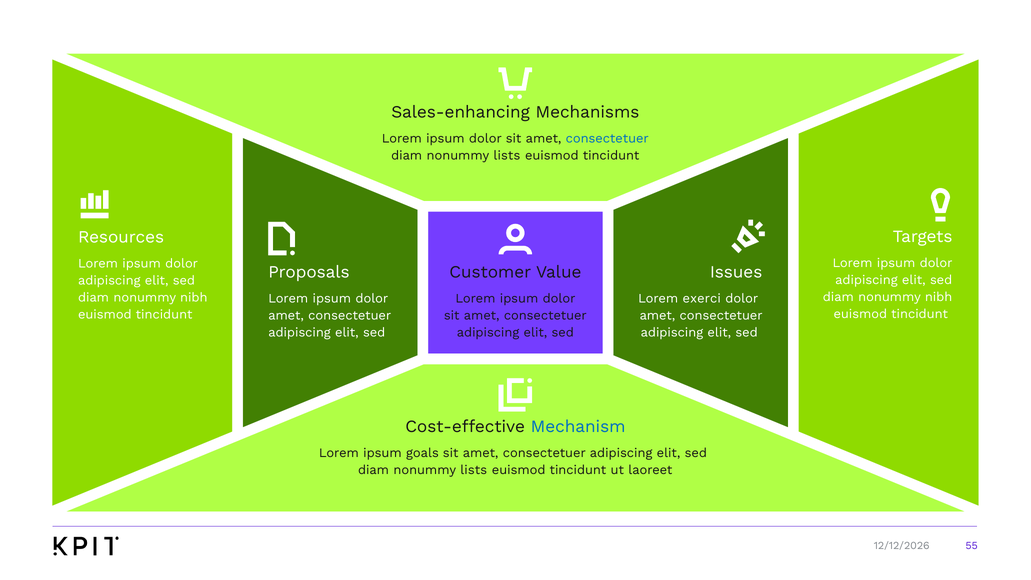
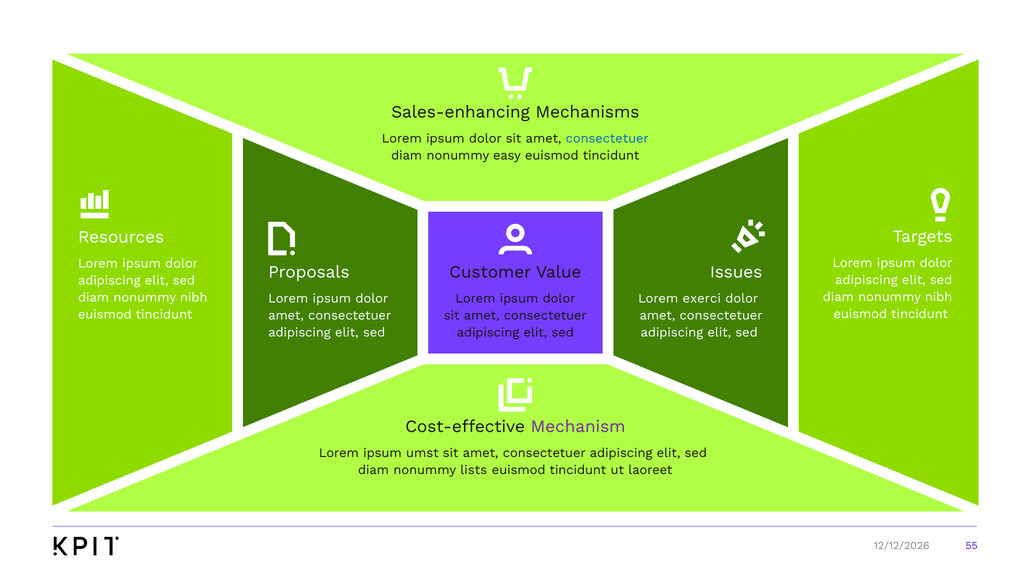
lists at (507, 156): lists -> easy
Mechanism colour: blue -> purple
goals: goals -> umst
